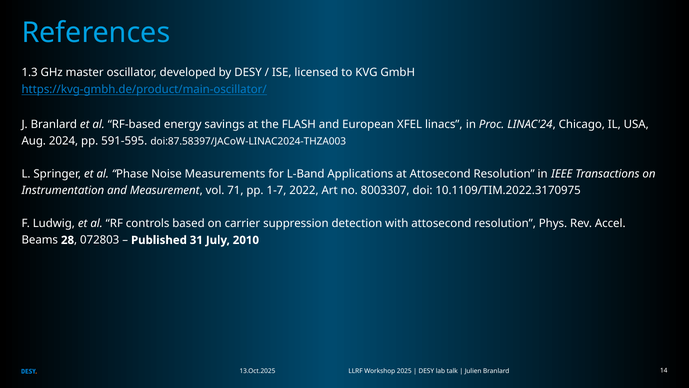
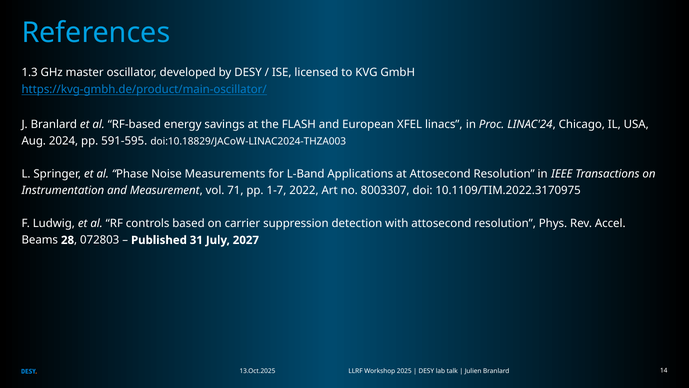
doi:87.58397/JACoW-LINAC2024-THZA003: doi:87.58397/JACoW-LINAC2024-THZA003 -> doi:10.18829/JACoW-LINAC2024-THZA003
2010: 2010 -> 2027
